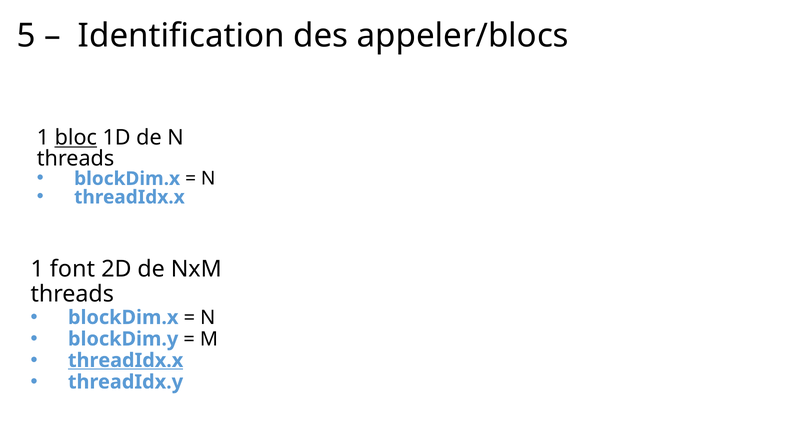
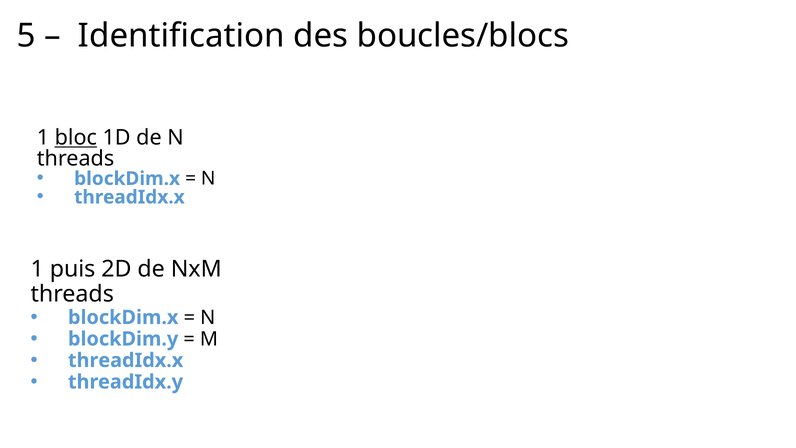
appeler/blocs: appeler/blocs -> boucles/blocs
font: font -> puis
threadIdx.x at (126, 360) underline: present -> none
